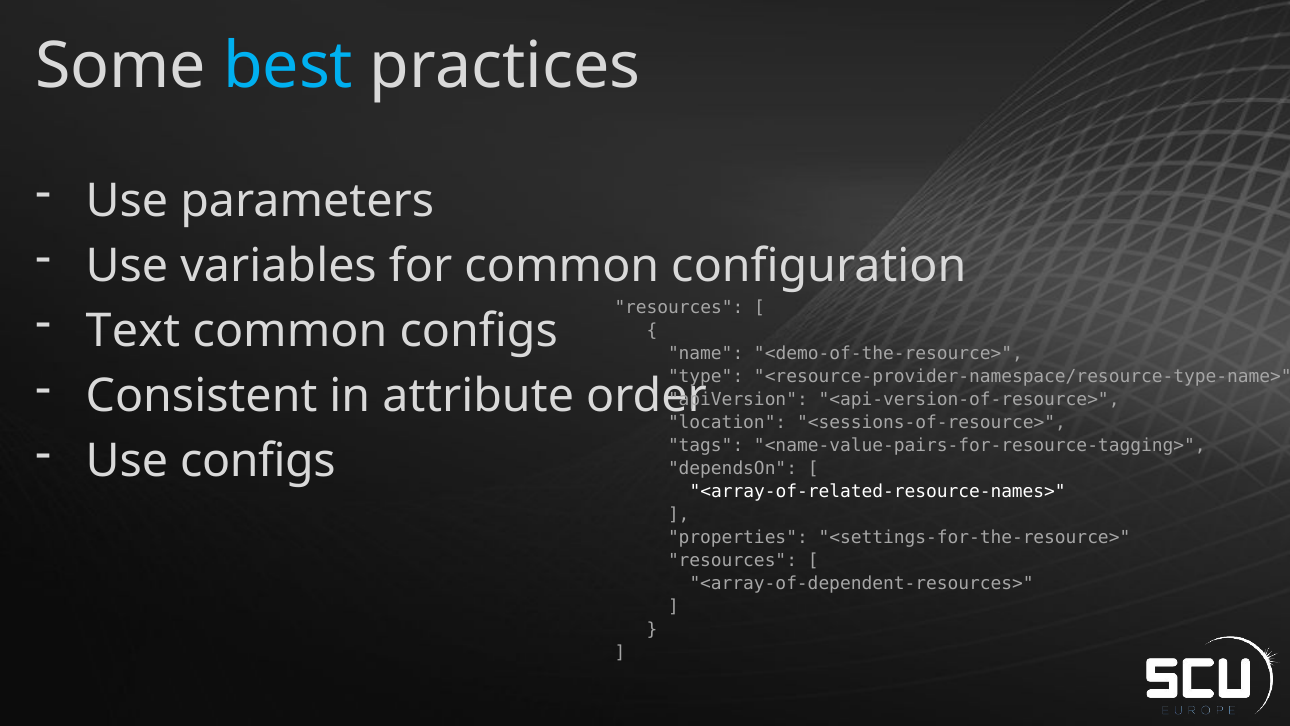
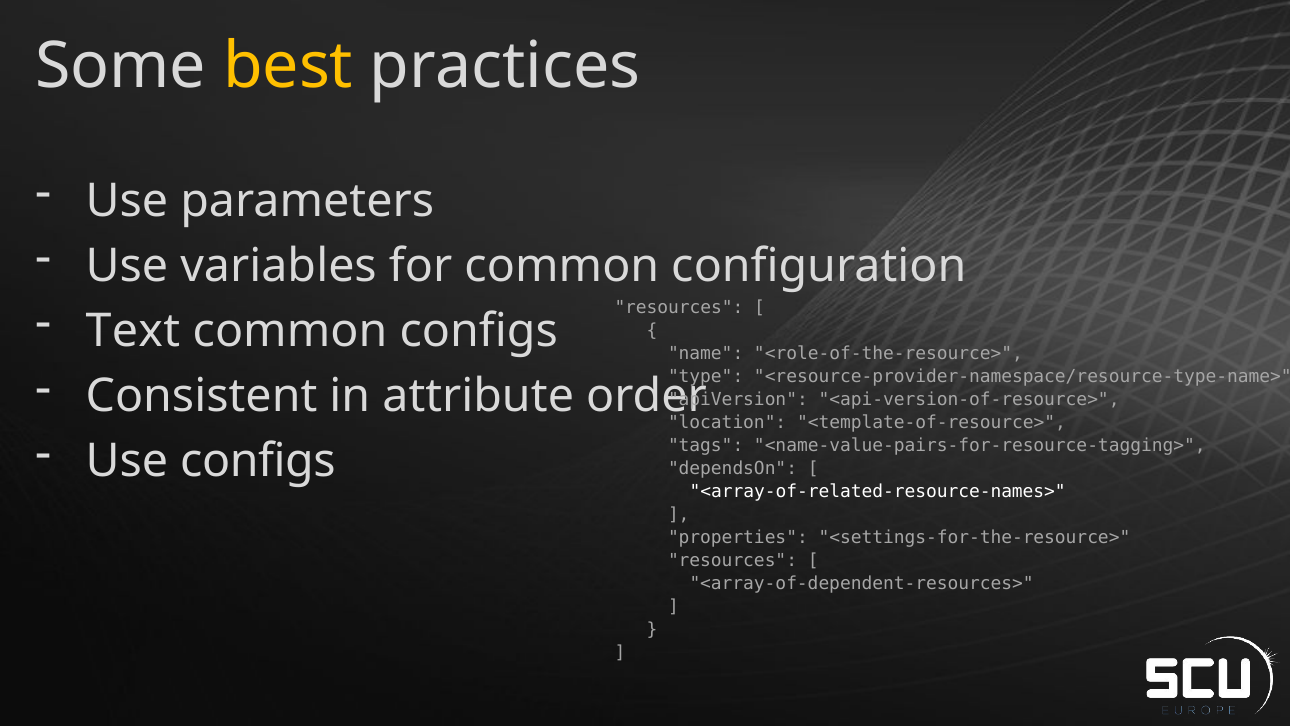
best colour: light blue -> yellow
<demo-of-the-resource>: <demo-of-the-resource> -> <role-of-the-resource>
<sessions-of-resource>: <sessions-of-resource> -> <template-of-resource>
